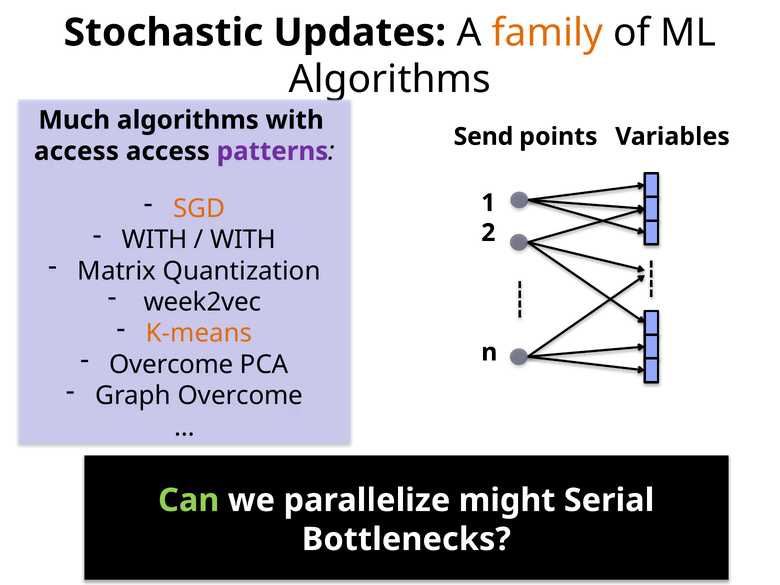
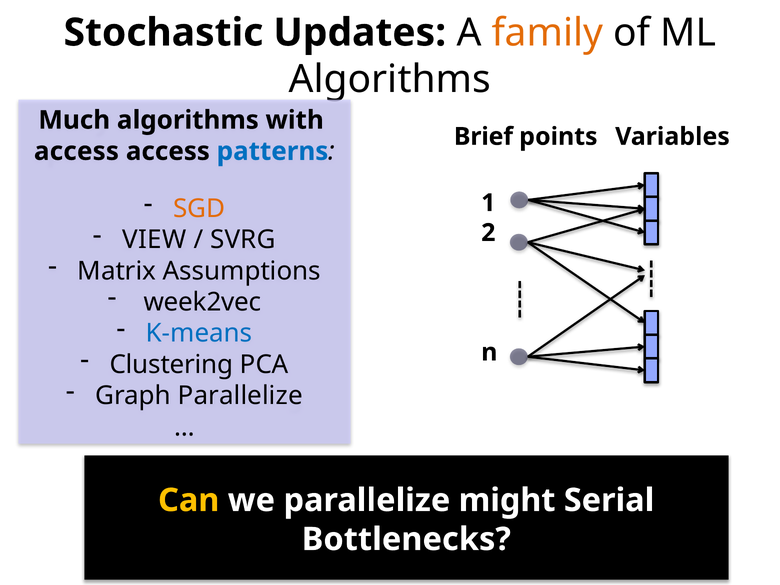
Send: Send -> Brief
patterns colour: purple -> blue
WITH at (155, 240): WITH -> VIEW
WITH at (243, 240): WITH -> SVRG
Quantization: Quantization -> Assumptions
K-means colour: orange -> blue
Overcome at (171, 365): Overcome -> Clustering
Graph Overcome: Overcome -> Parallelize
Can colour: light green -> yellow
